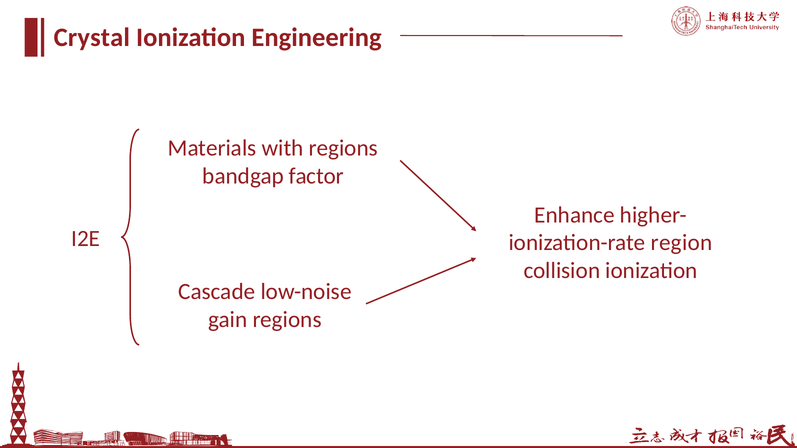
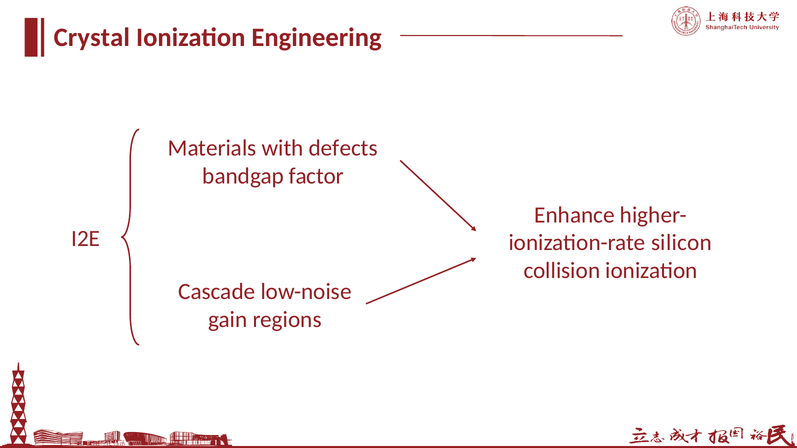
with regions: regions -> defects
region: region -> silicon
